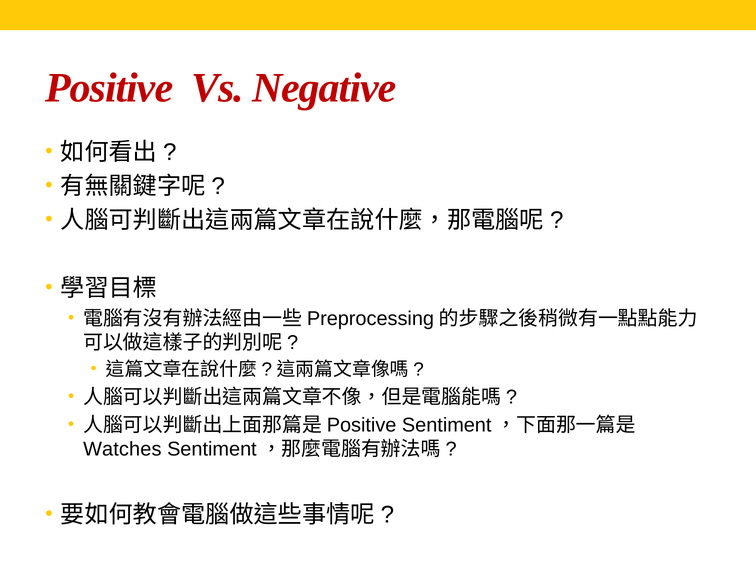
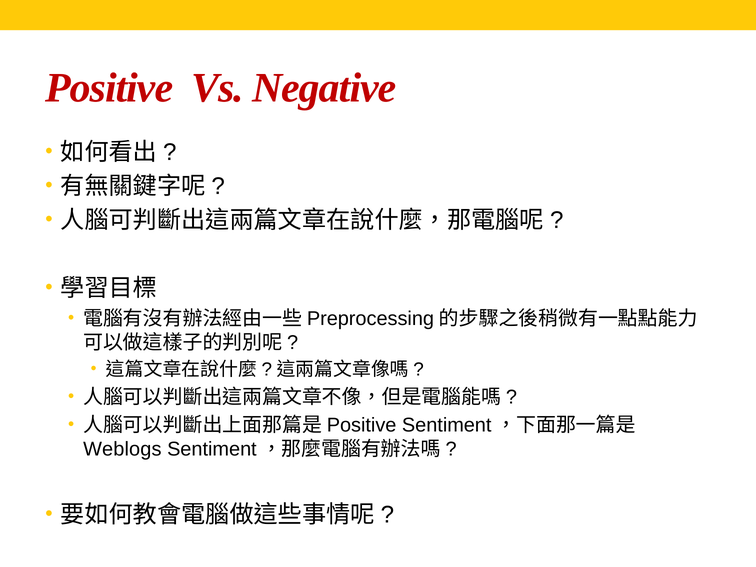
Watches: Watches -> Weblogs
